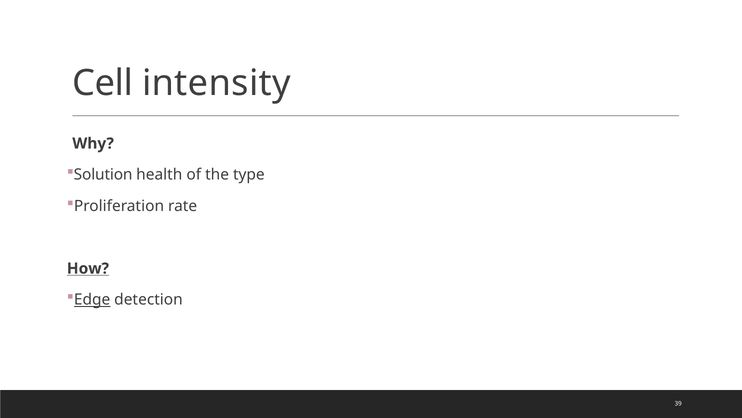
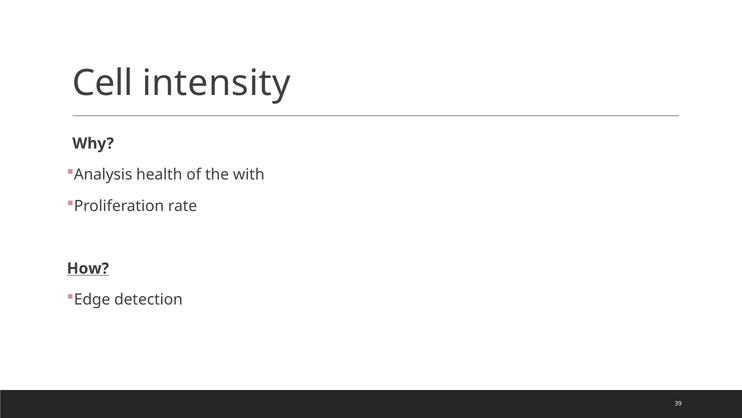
Solution: Solution -> Analysis
type: type -> with
Edge underline: present -> none
